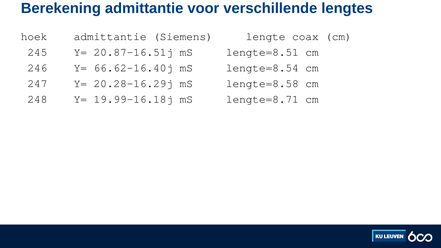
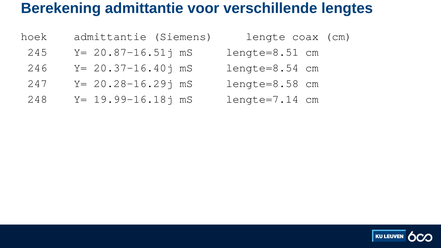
66.62-16.40j: 66.62-16.40j -> 20.37-16.40j
lengte=8.71: lengte=8.71 -> lengte=7.14
